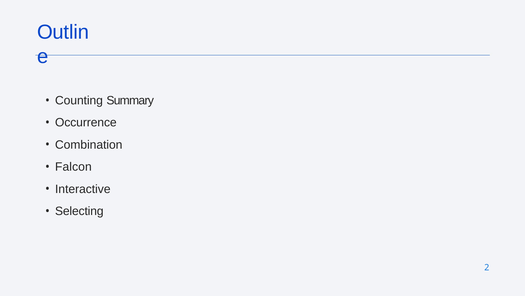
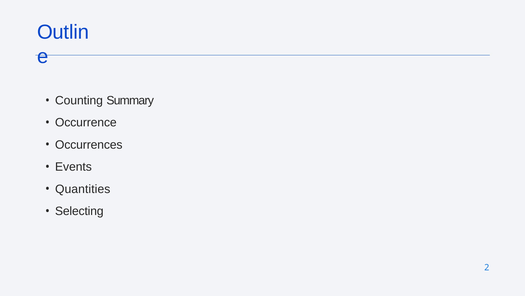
Combination: Combination -> Occurrences
Falcon: Falcon -> Events
Interactive: Interactive -> Quantities
